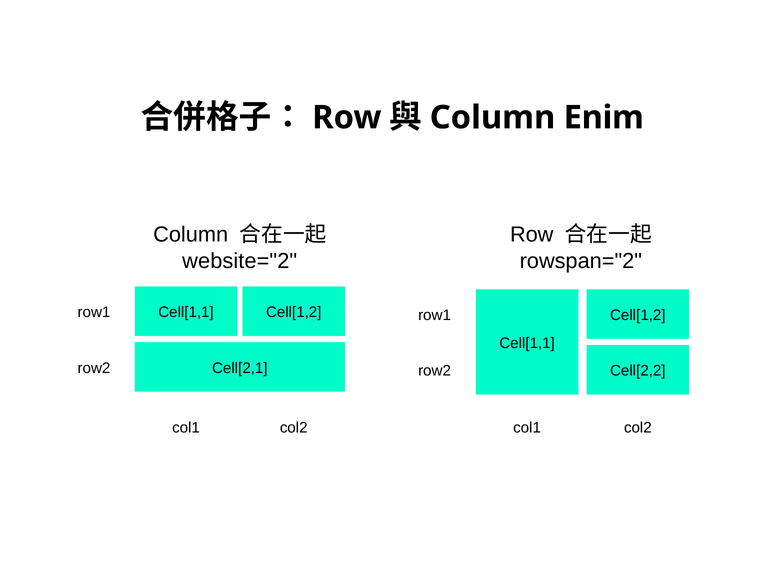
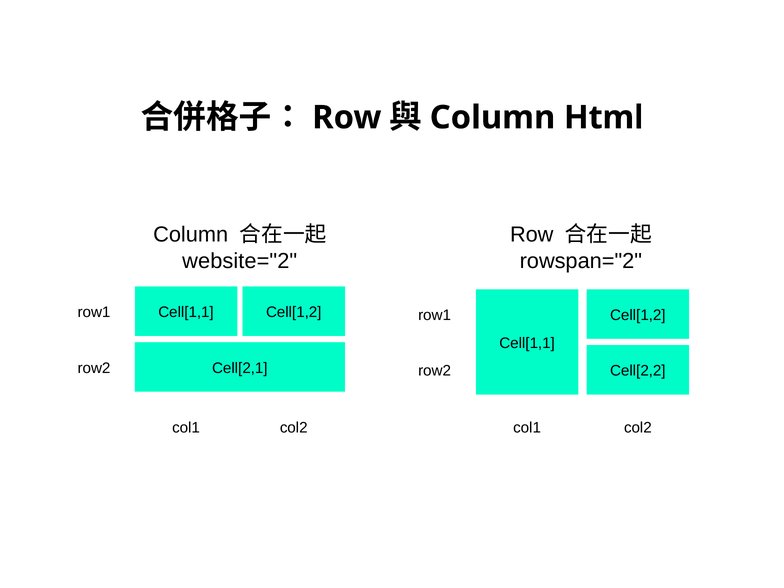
Enim: Enim -> Html
